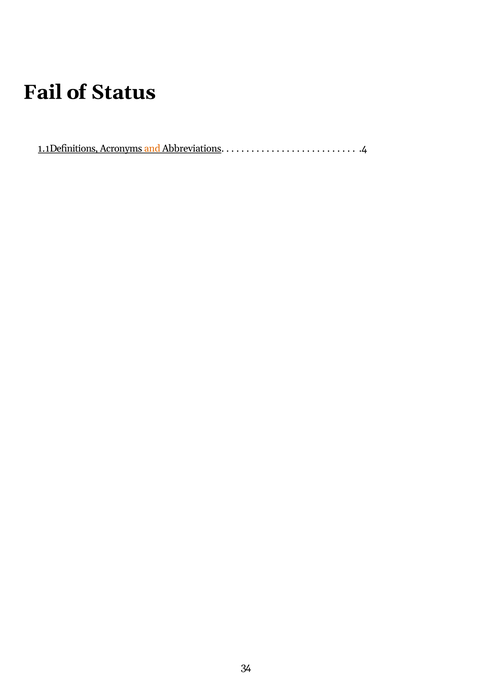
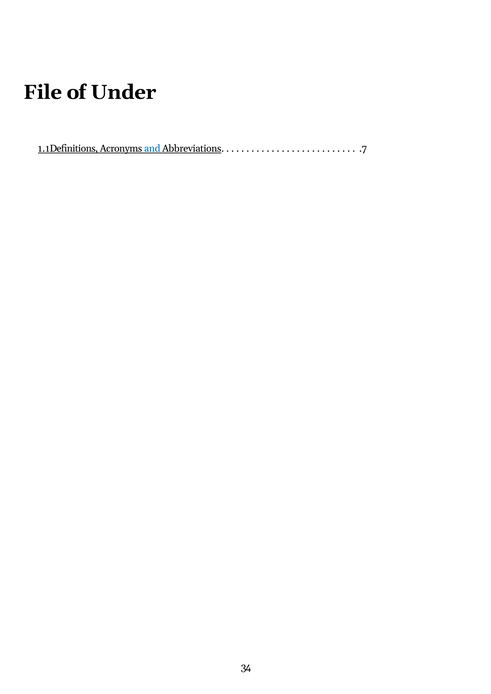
Fail: Fail -> File
Status: Status -> Under
and colour: orange -> blue
.4: .4 -> .7
